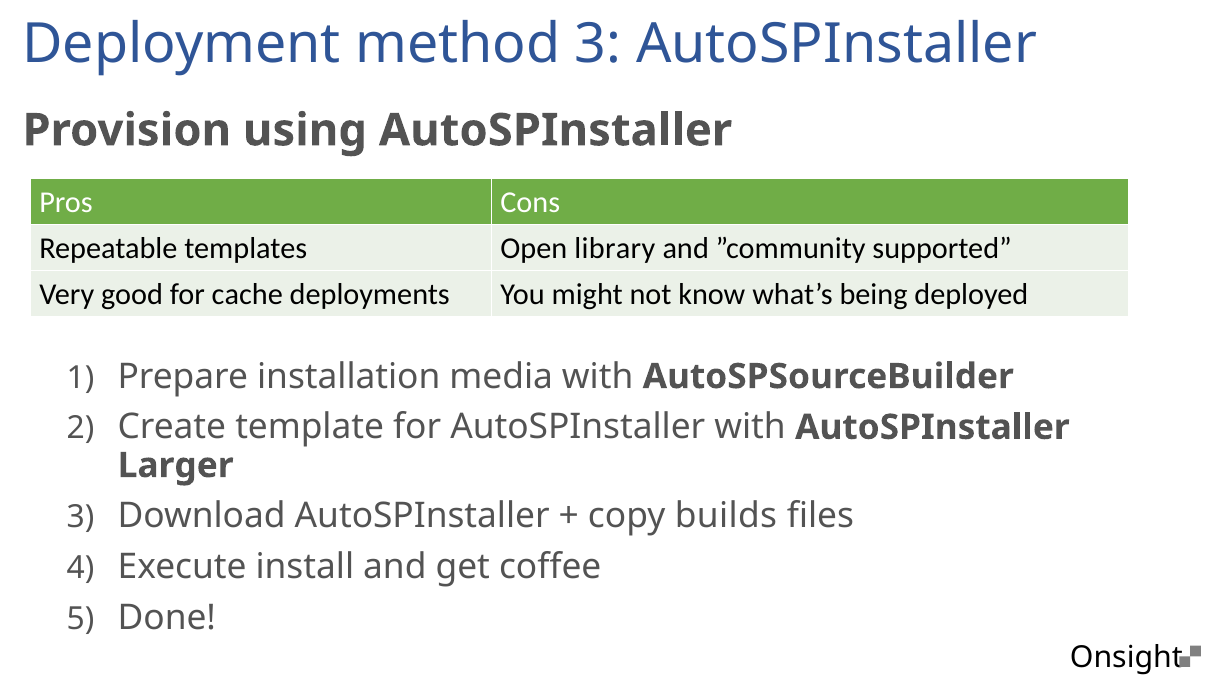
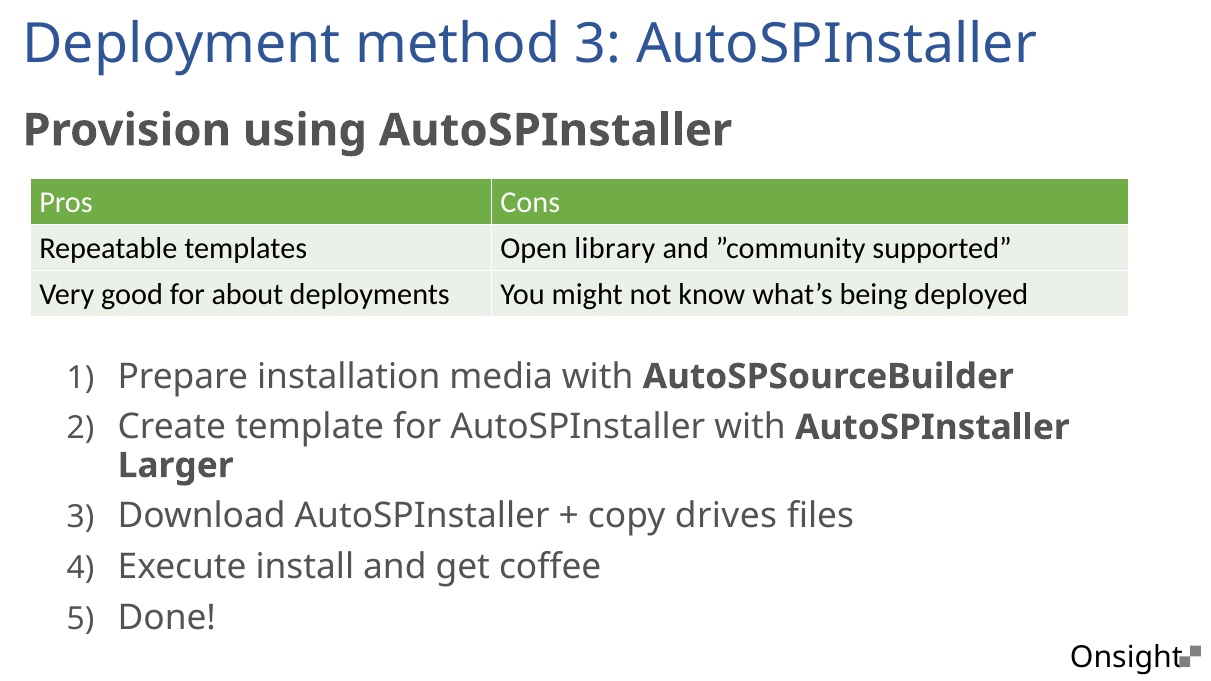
cache: cache -> about
builds: builds -> drives
